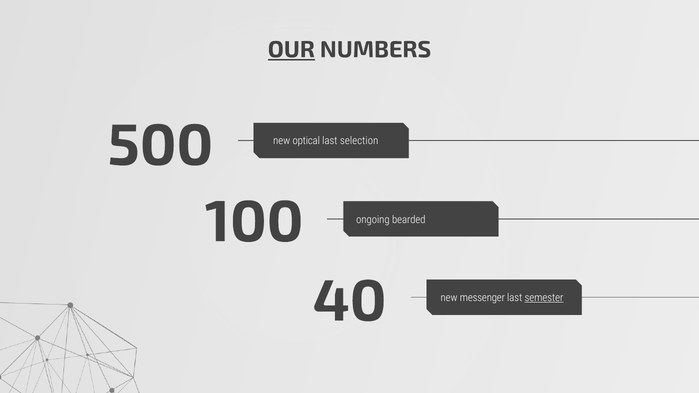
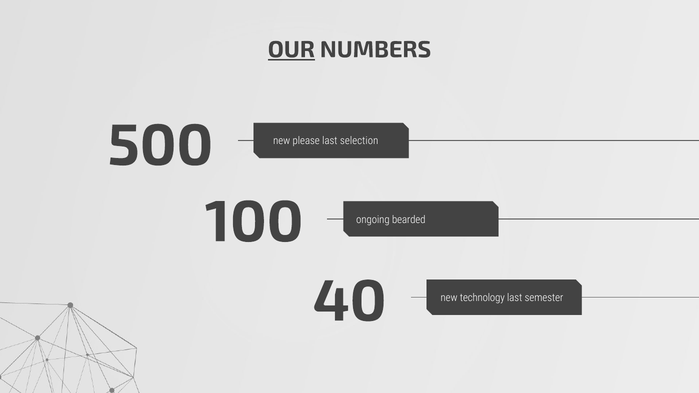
optical: optical -> please
messenger: messenger -> technology
semester underline: present -> none
